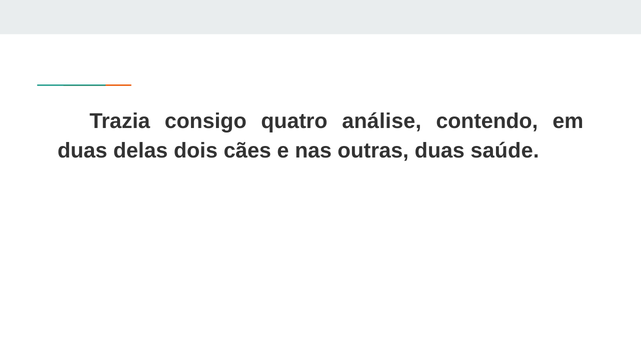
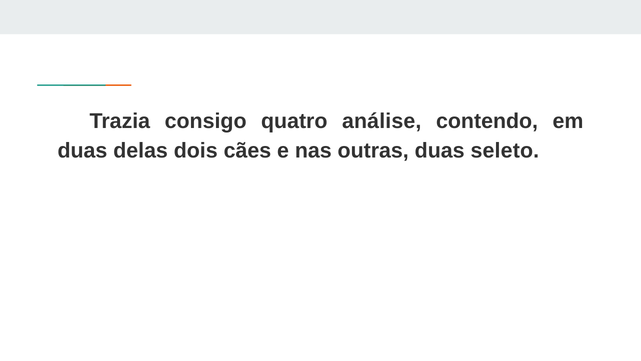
saúde: saúde -> seleto
